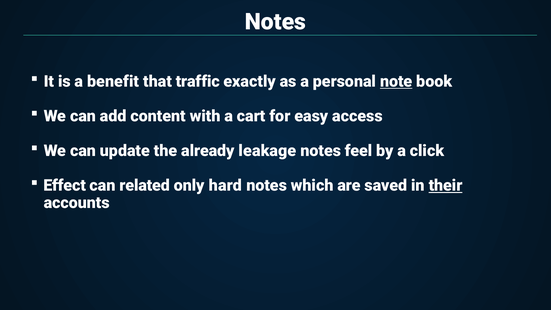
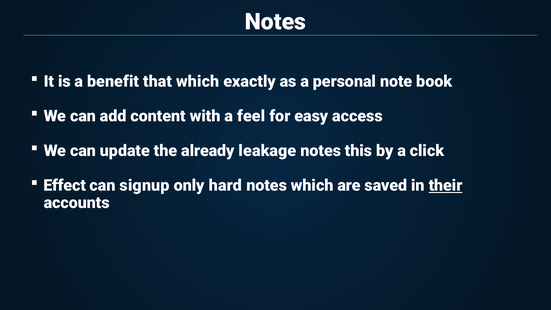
that traffic: traffic -> which
note underline: present -> none
cart: cart -> feel
feel: feel -> this
related: related -> signup
